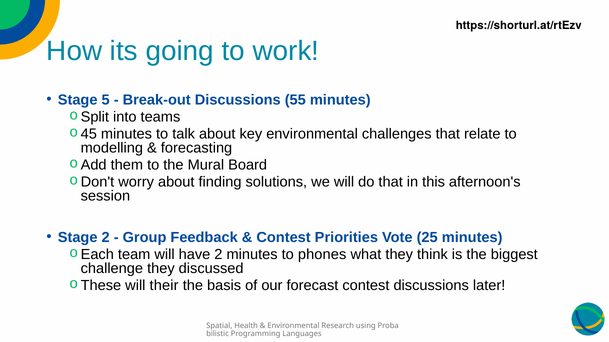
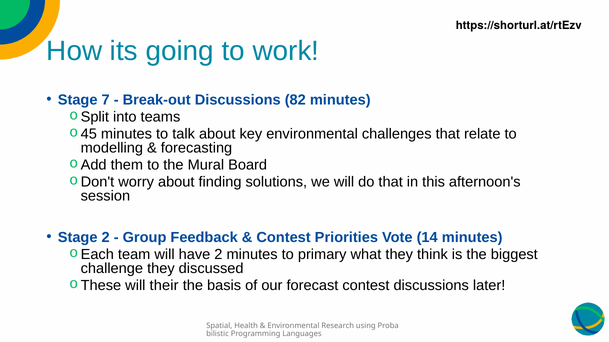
5: 5 -> 7
55: 55 -> 82
25: 25 -> 14
phones: phones -> primary
